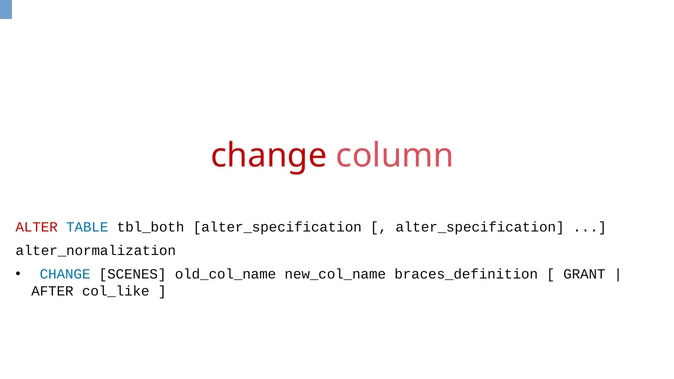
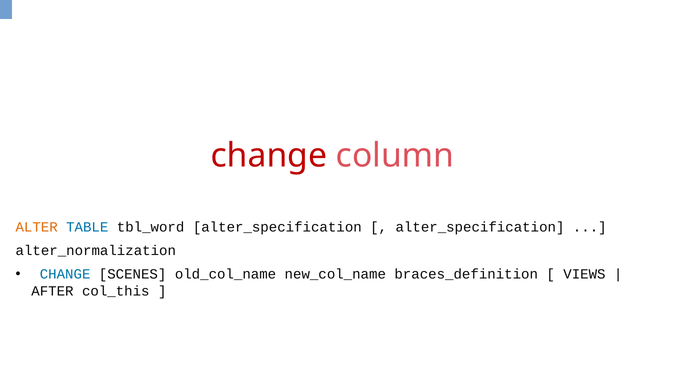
ALTER colour: red -> orange
tbl_both: tbl_both -> tbl_word
GRANT: GRANT -> VIEWS
col_like: col_like -> col_this
